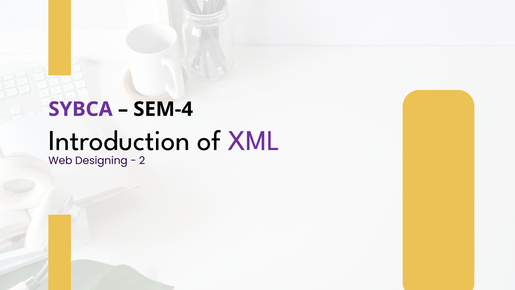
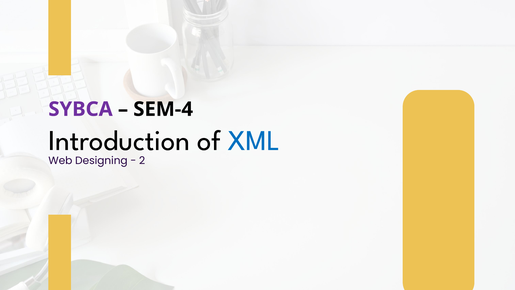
XML colour: purple -> blue
